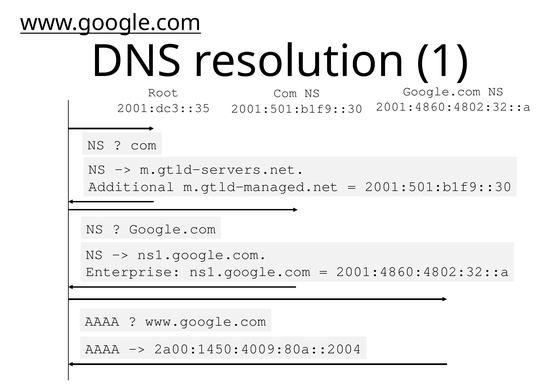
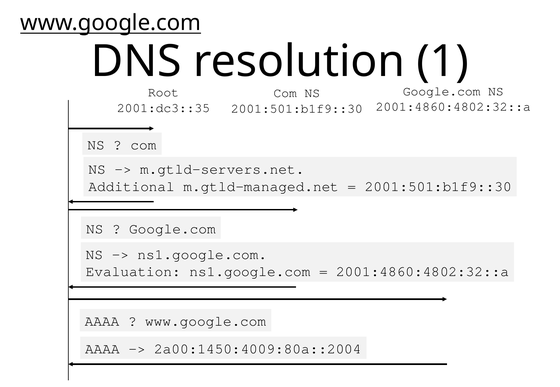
Enterprise: Enterprise -> Evaluation
